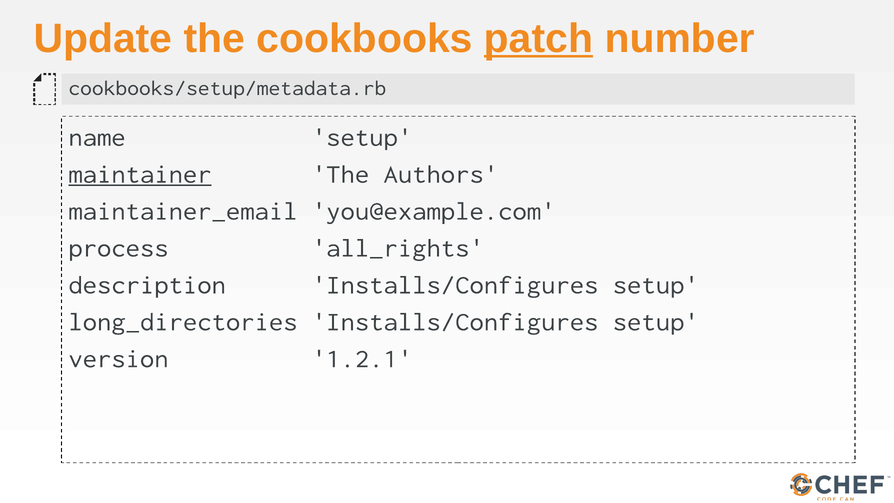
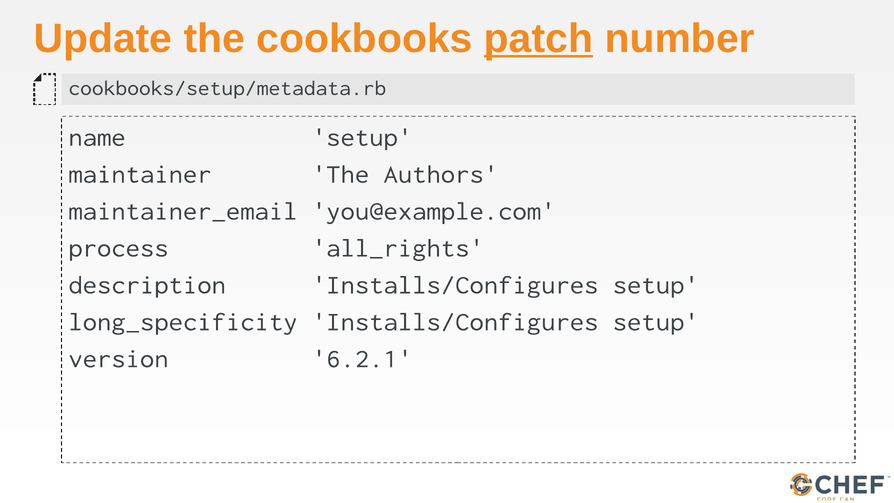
maintainer underline: present -> none
long_directories: long_directories -> long_specificity
1.2.1: 1.2.1 -> 6.2.1
